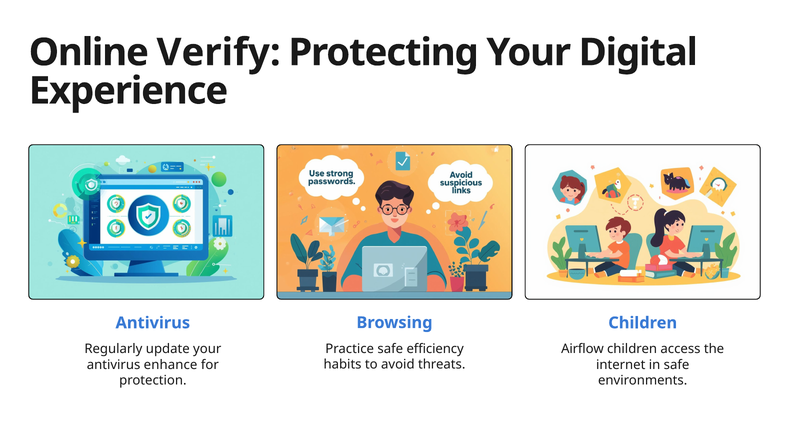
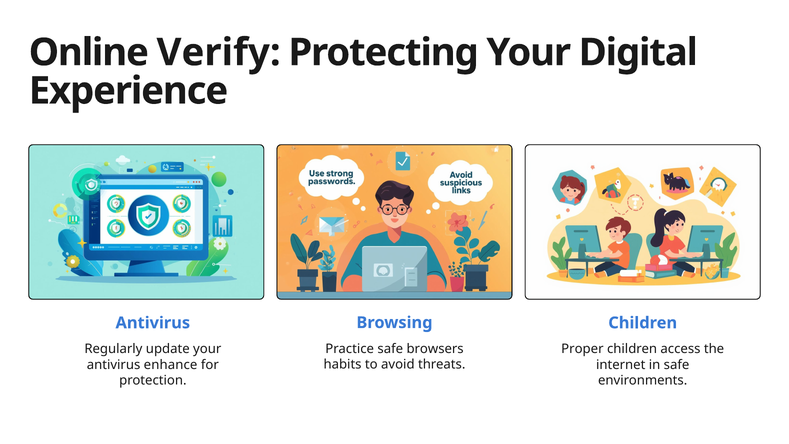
efficiency: efficiency -> browsers
Airflow: Airflow -> Proper
